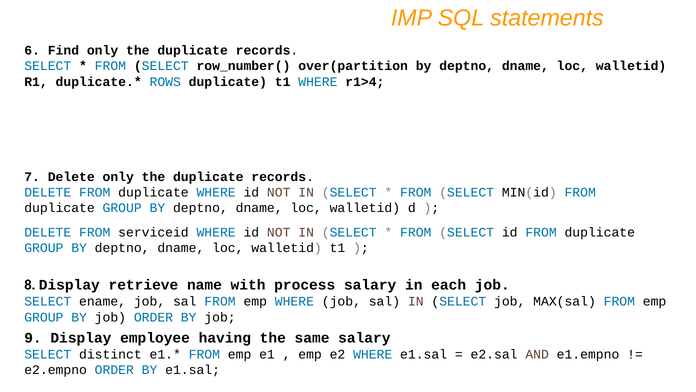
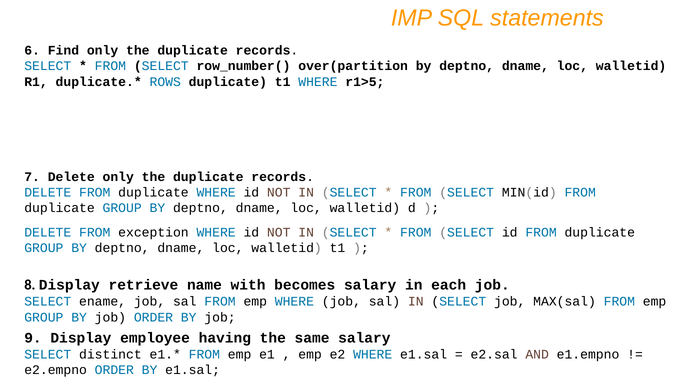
r1>4: r1>4 -> r1>5
serviceid: serviceid -> exception
process: process -> becomes
